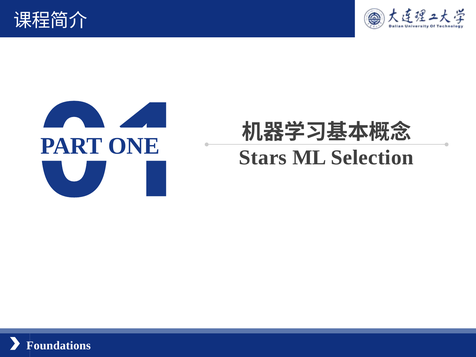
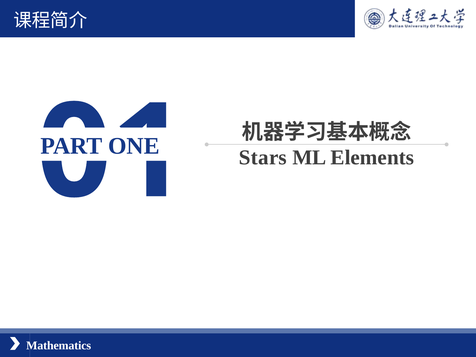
Selection: Selection -> Elements
Foundations: Foundations -> Mathematics
